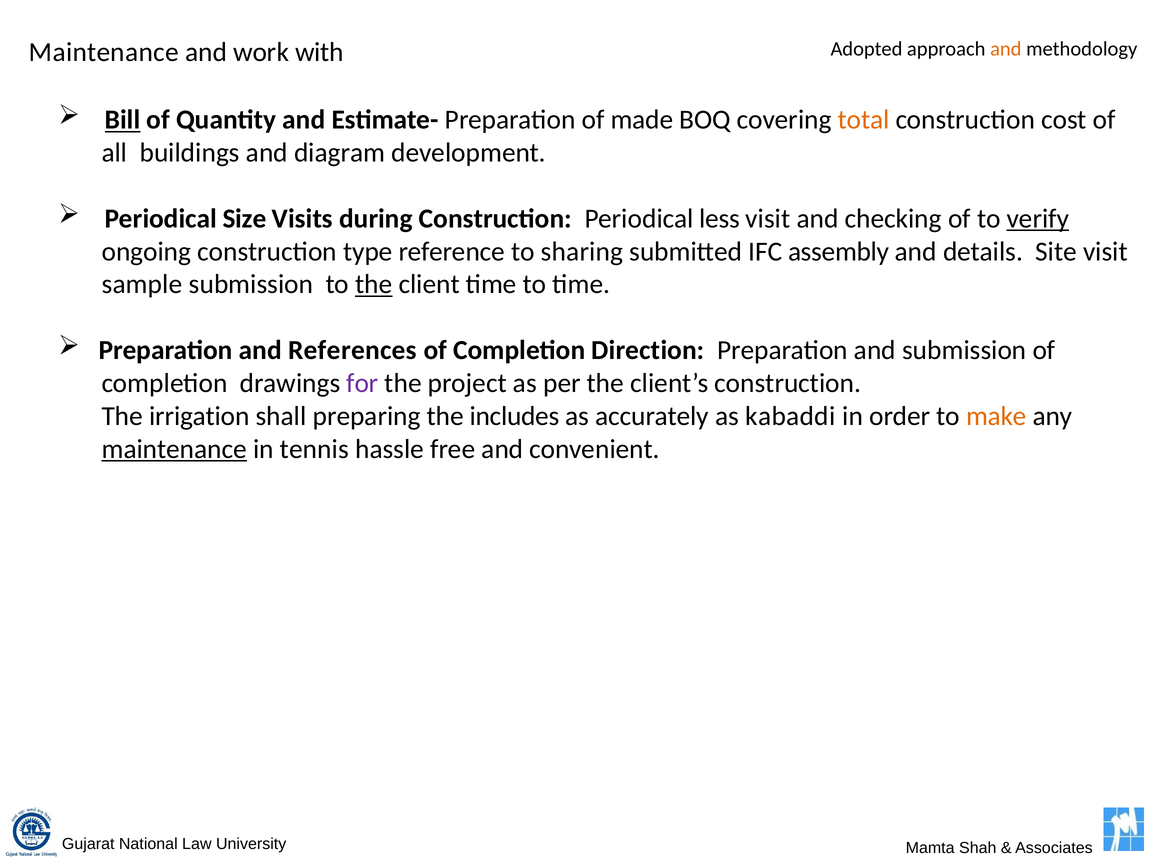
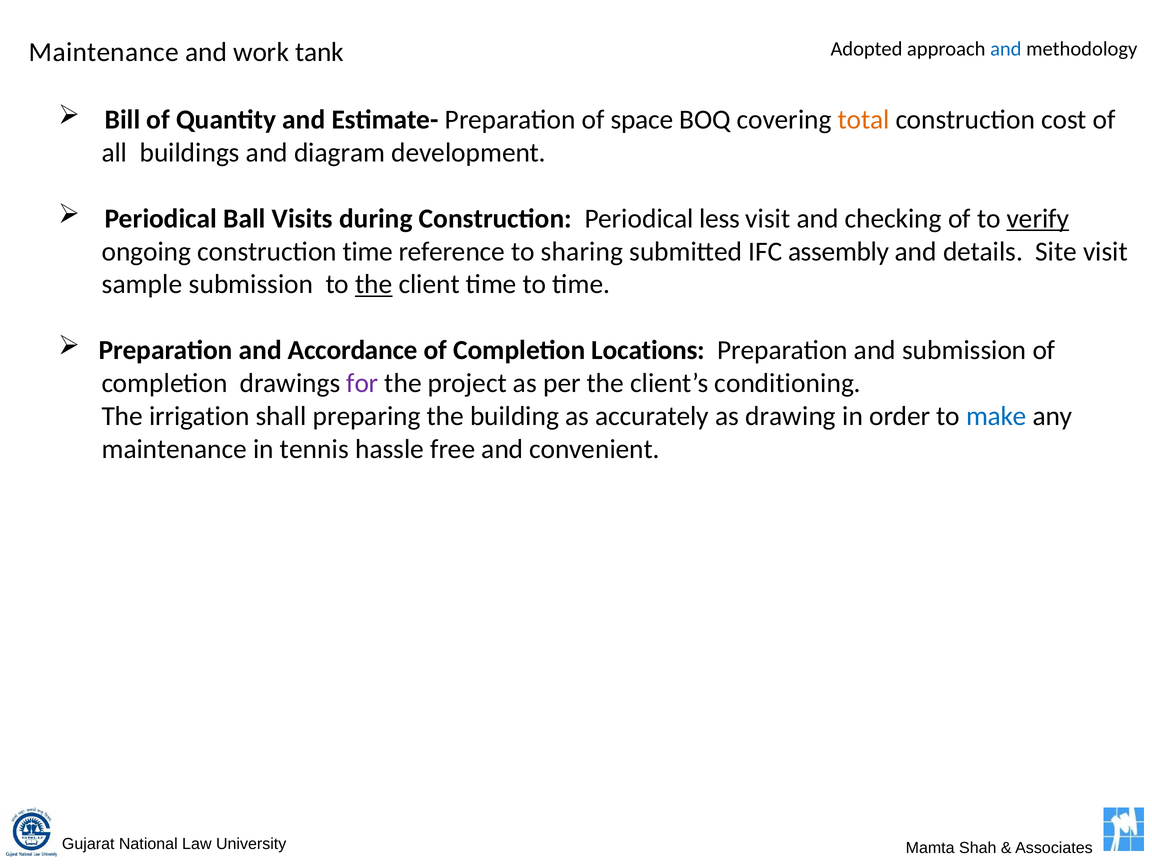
and at (1006, 49) colour: orange -> blue
with: with -> tank
Bill underline: present -> none
made: made -> space
Size: Size -> Ball
construction type: type -> time
References: References -> Accordance
Direction: Direction -> Locations
client’s construction: construction -> conditioning
includes: includes -> building
kabaddi: kabaddi -> drawing
make colour: orange -> blue
maintenance at (174, 449) underline: present -> none
